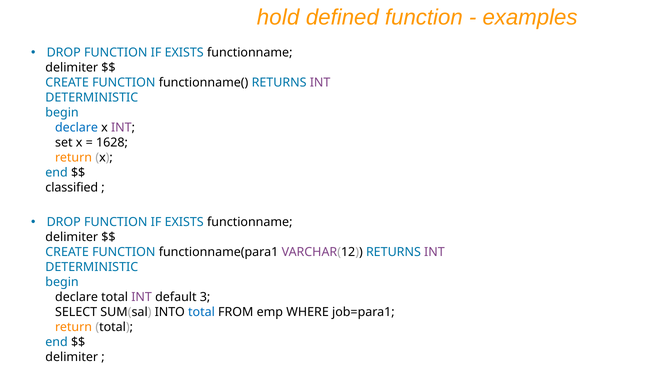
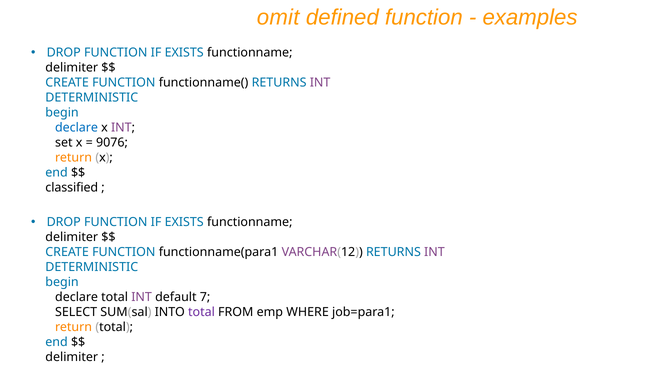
hold: hold -> omit
1628: 1628 -> 9076
3: 3 -> 7
total at (201, 312) colour: blue -> purple
